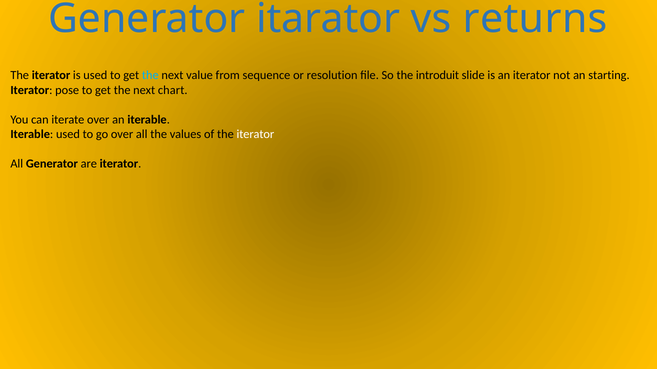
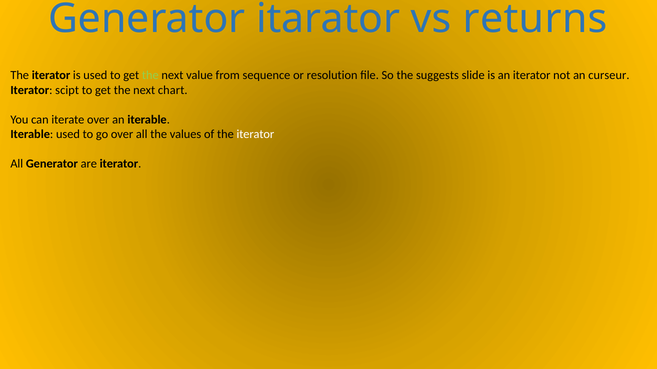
the at (150, 75) colour: light blue -> light green
introduit: introduit -> suggests
starting: starting -> curseur
pose: pose -> scipt
